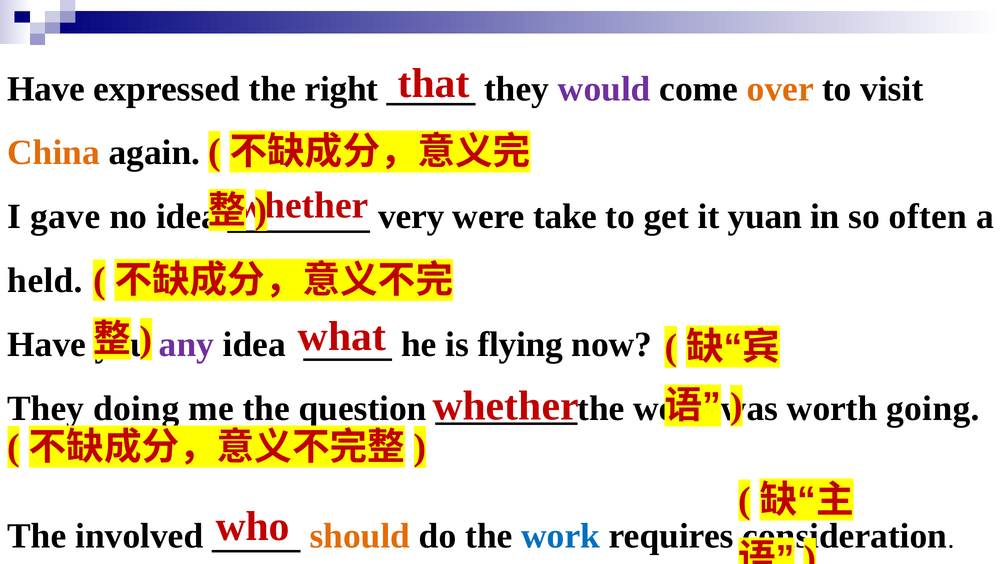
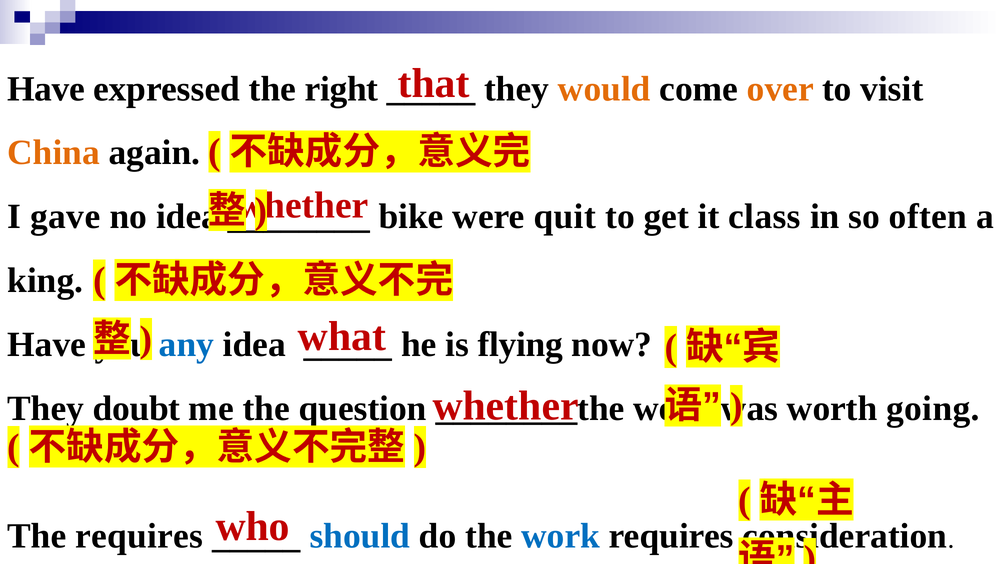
would colour: purple -> orange
very: very -> bike
take: take -> quit
yuan: yuan -> class
held: held -> king
any colour: purple -> blue
doing: doing -> doubt
The involved: involved -> requires
should colour: orange -> blue
